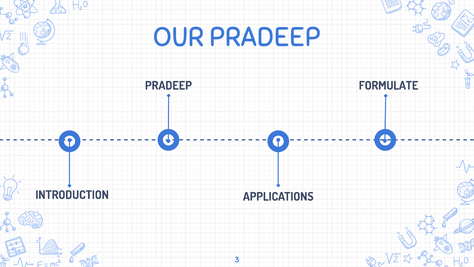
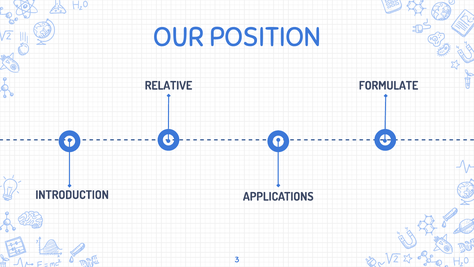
OUR PRADEEP: PRADEEP -> POSITION
PRADEEP at (168, 86): PRADEEP -> RELATIVE
